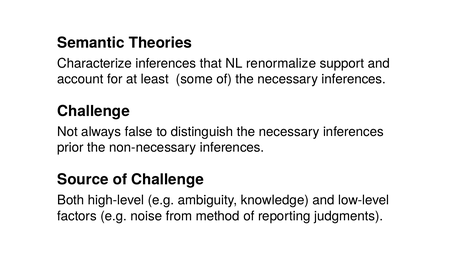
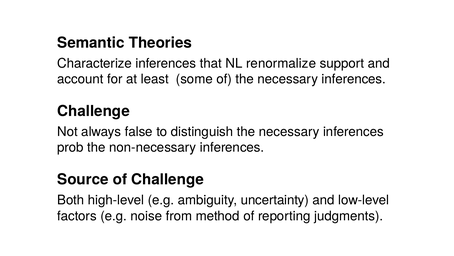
prior: prior -> prob
knowledge: knowledge -> uncertainty
